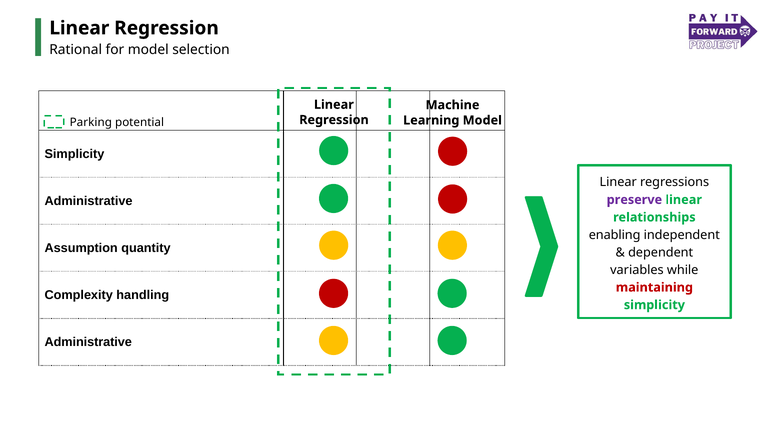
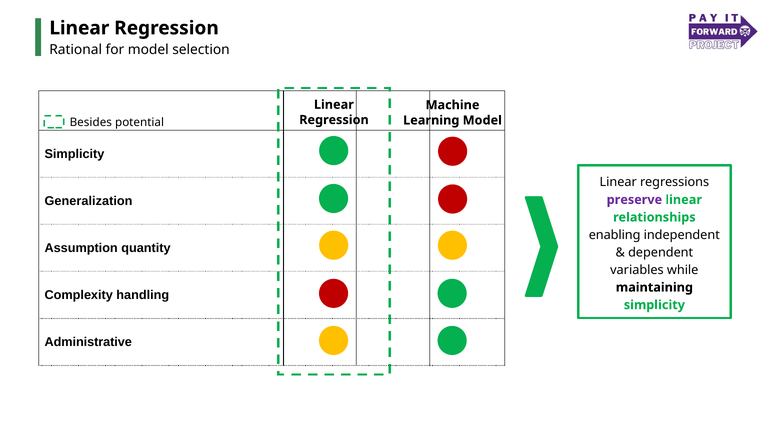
Parking: Parking -> Besides
Administrative at (89, 201): Administrative -> Generalization
maintaining colour: red -> black
